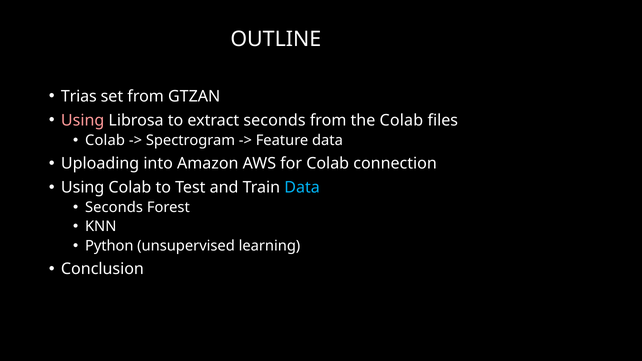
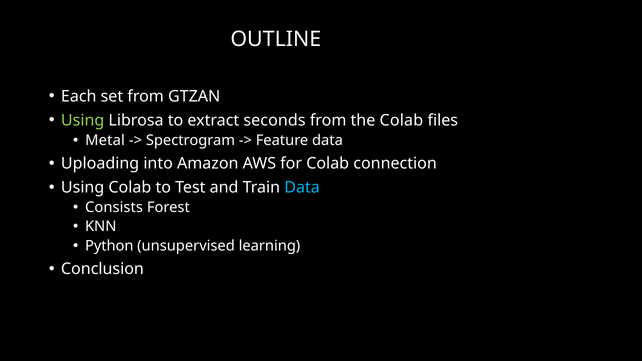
Trias: Trias -> Each
Using at (83, 120) colour: pink -> light green
Colab at (105, 140): Colab -> Metal
Seconds at (114, 207): Seconds -> Consists
